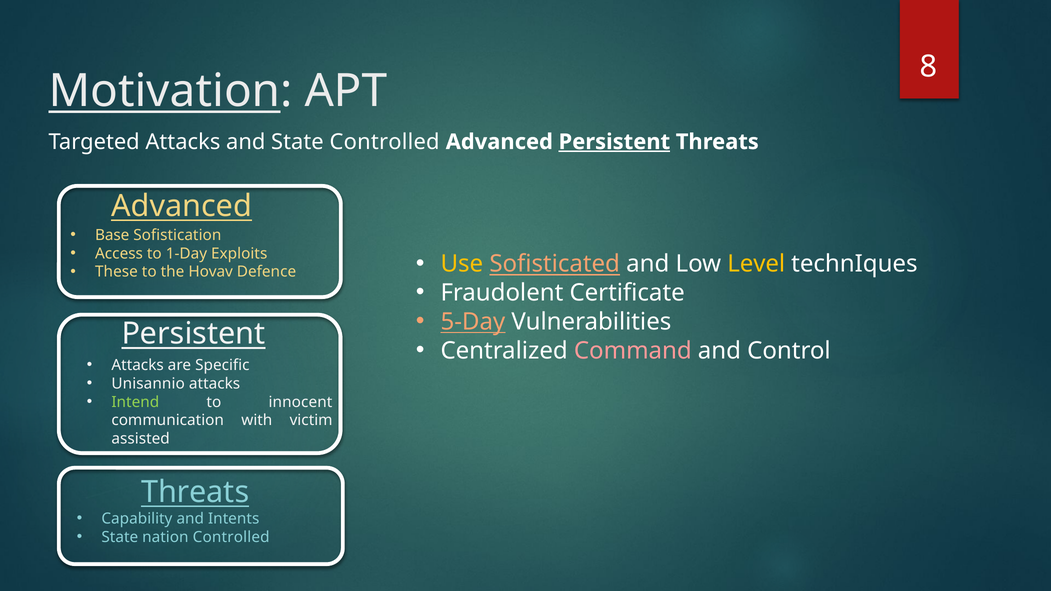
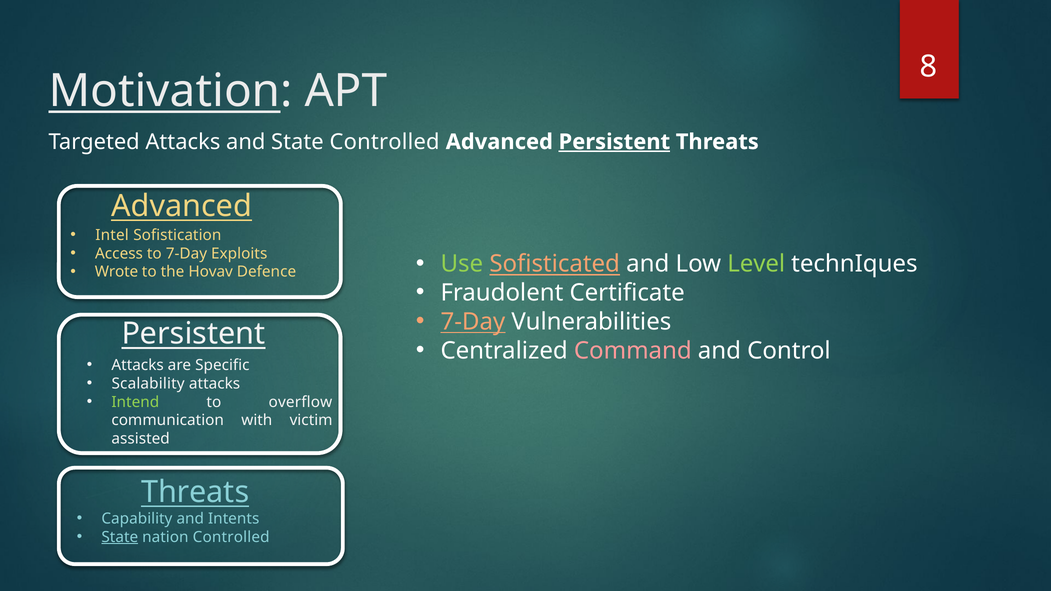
Base: Base -> Intel
to 1-Day: 1-Day -> 7-Day
Use colour: yellow -> light green
Level colour: yellow -> light green
These: These -> Wrote
5-Day at (473, 322): 5-Day -> 7-Day
Unisannio: Unisannio -> Scalability
innocent: innocent -> overflow
State at (120, 537) underline: none -> present
